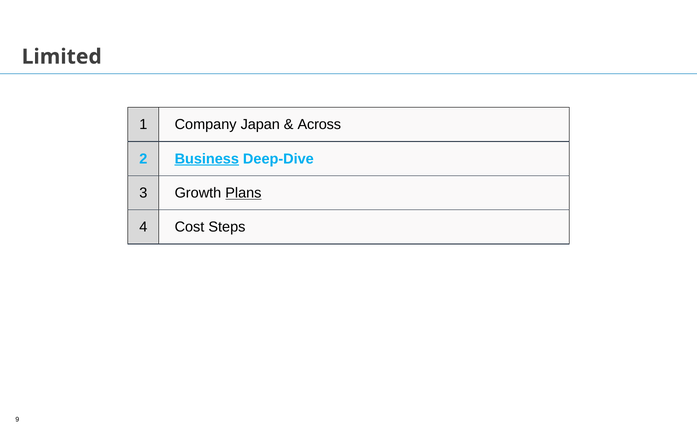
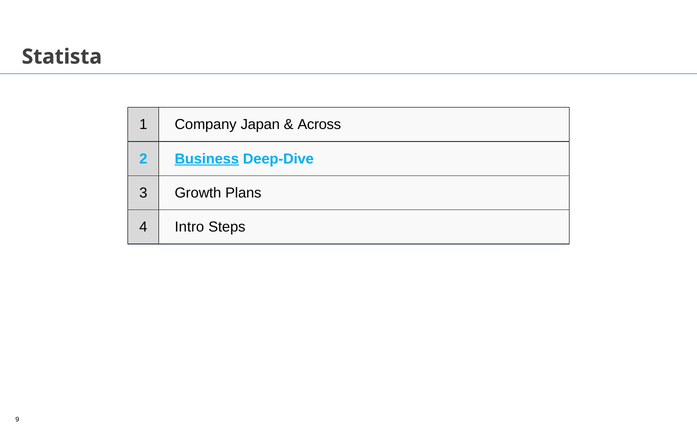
Limited: Limited -> Statista
Plans underline: present -> none
Cost: Cost -> Intro
